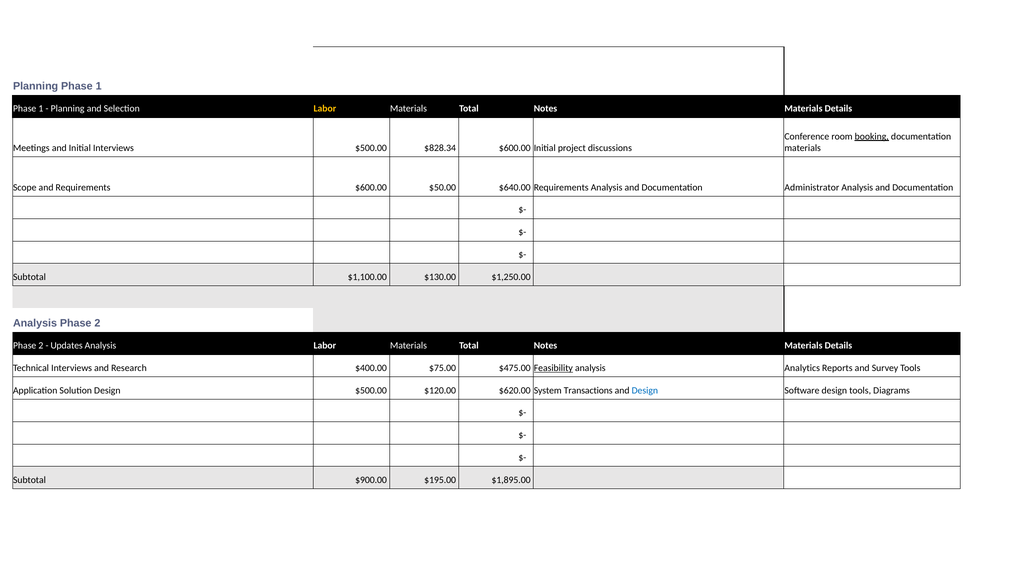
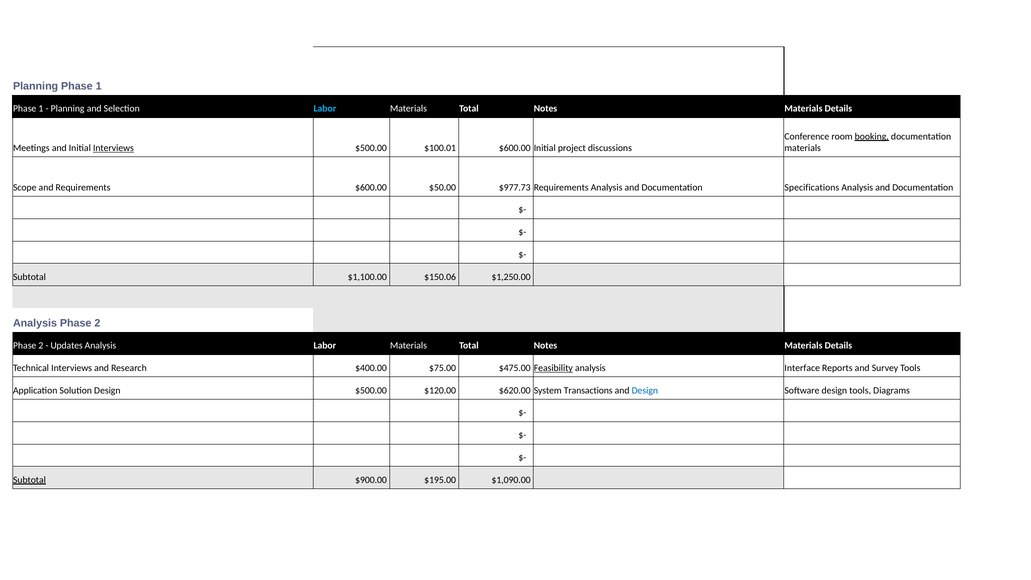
Labor at (325, 109) colour: yellow -> light blue
Interviews at (113, 148) underline: none -> present
$828.34: $828.34 -> $100.01
$640.00: $640.00 -> $977.73
Administrator: Administrator -> Specifications
$130.00: $130.00 -> $150.06
Analytics: Analytics -> Interface
Subtotal at (29, 480) underline: none -> present
$1,895.00: $1,895.00 -> $1,090.00
